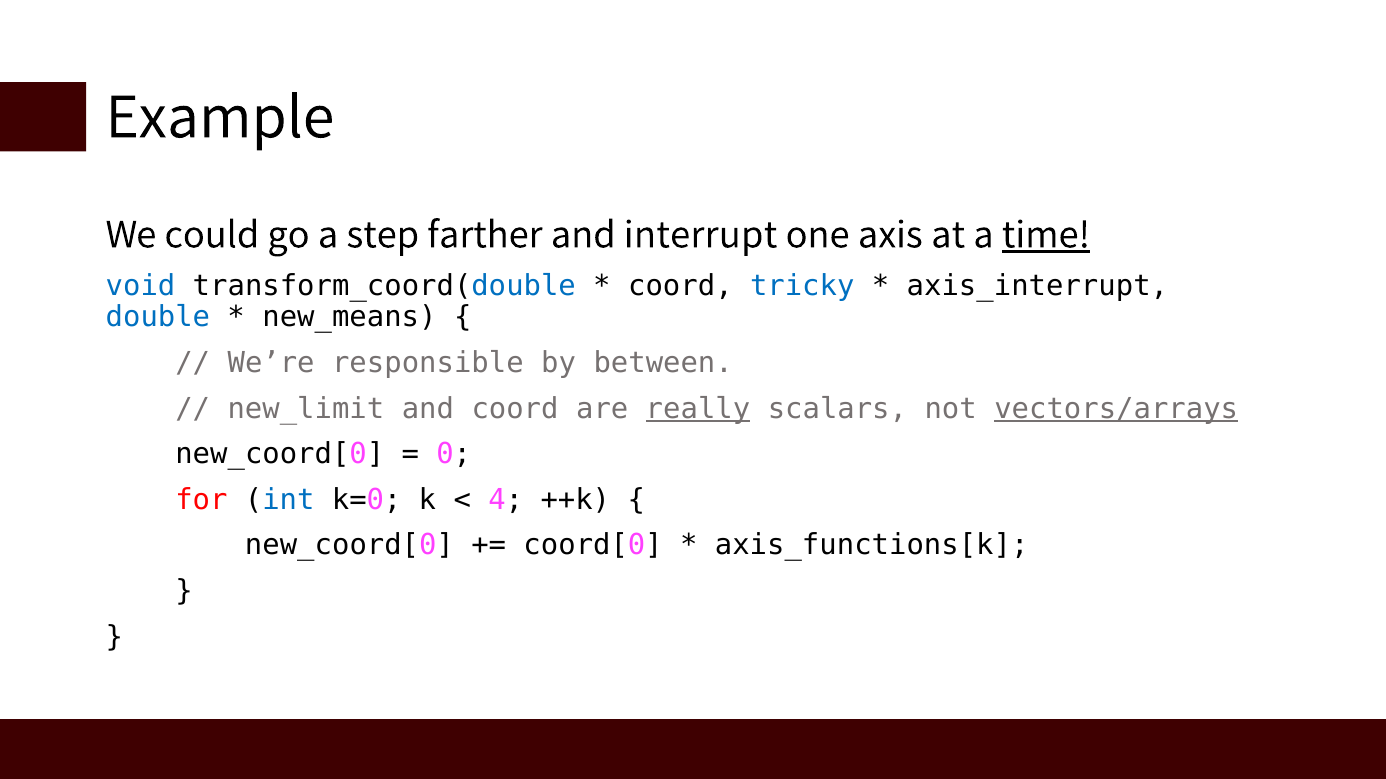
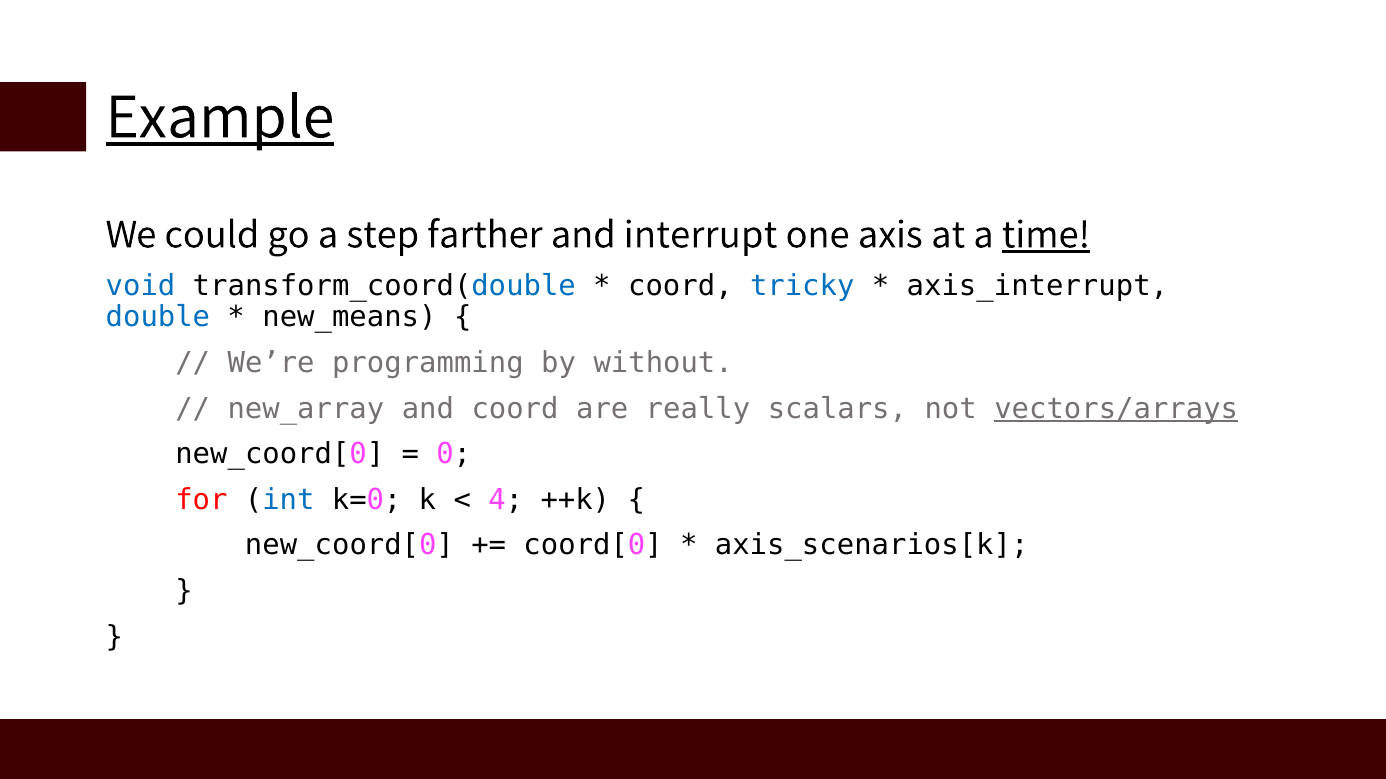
Example underline: none -> present
responsible: responsible -> programming
between: between -> without
new_limit: new_limit -> new_array
really underline: present -> none
axis_functions[k: axis_functions[k -> axis_scenarios[k
